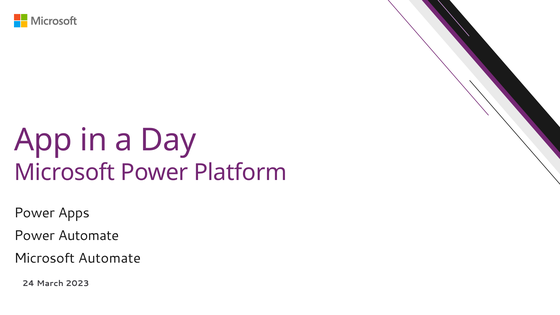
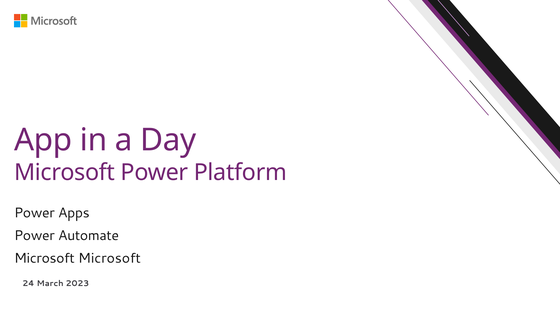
Microsoft Automate: Automate -> Microsoft
